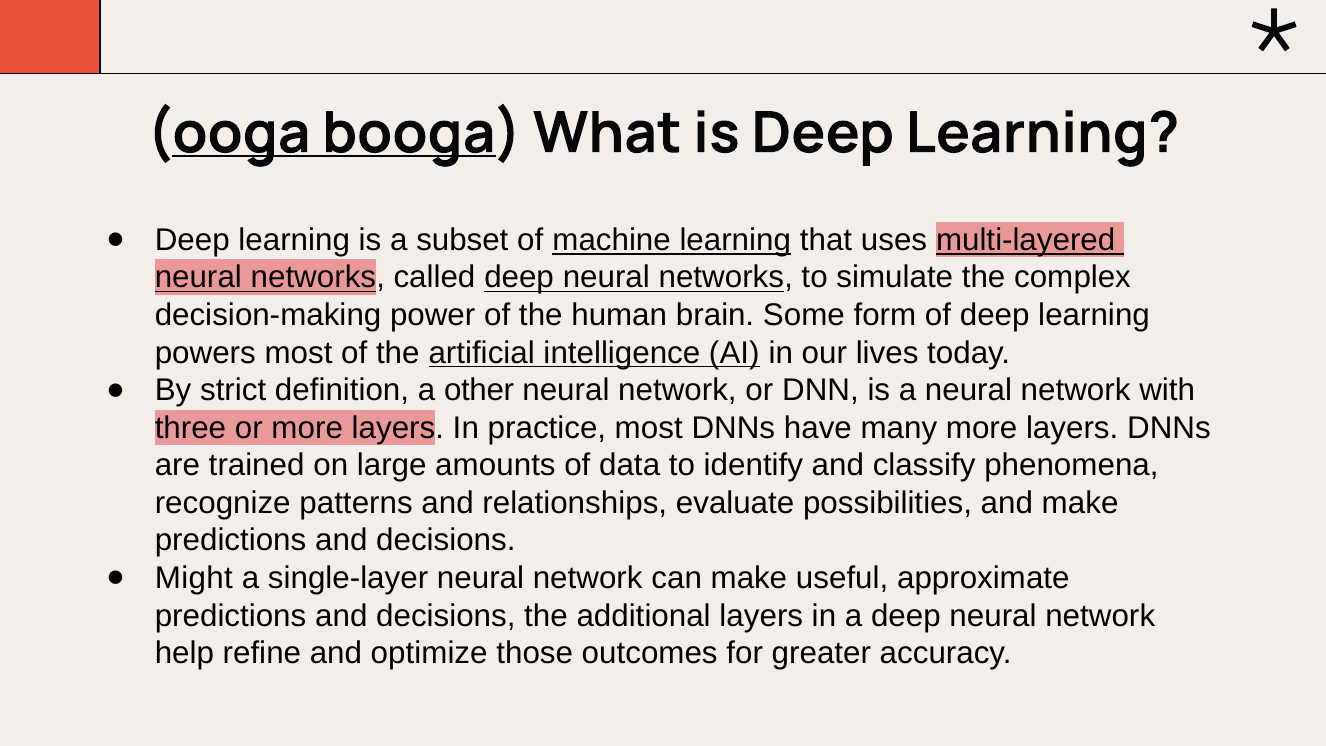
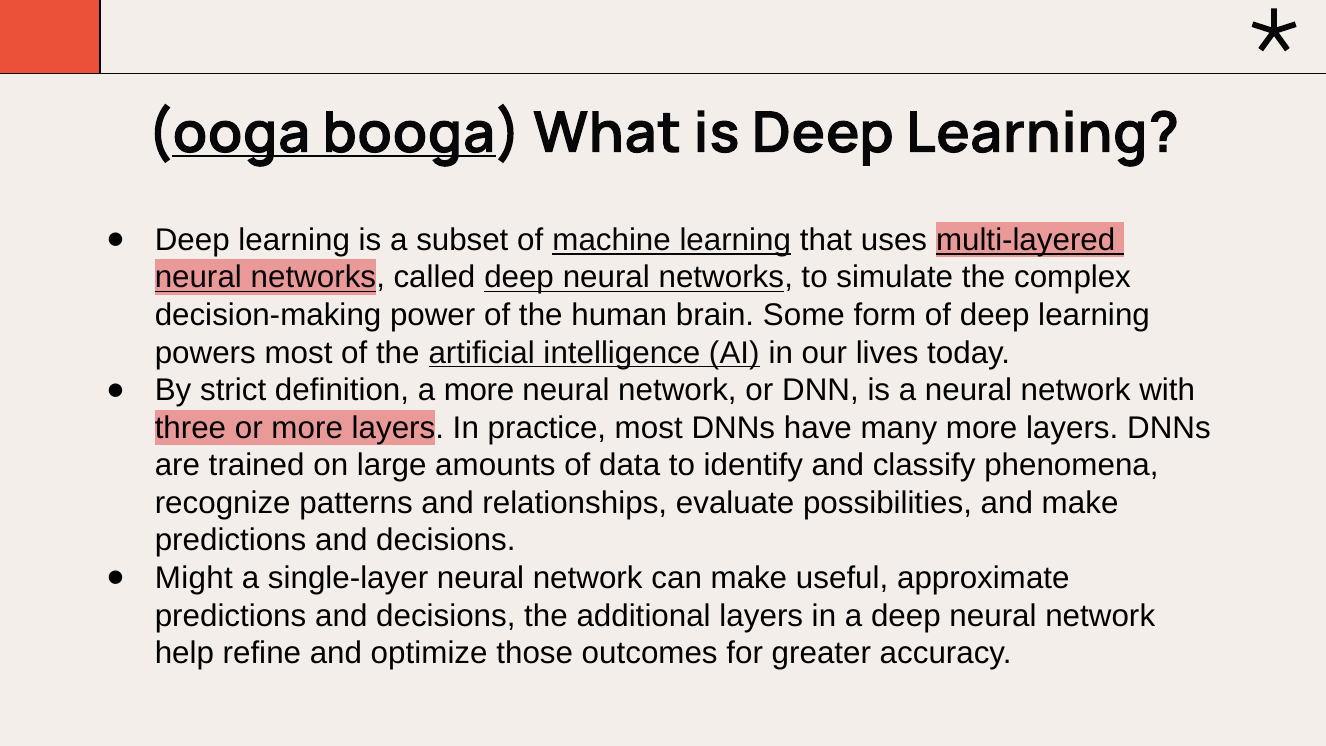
a other: other -> more
